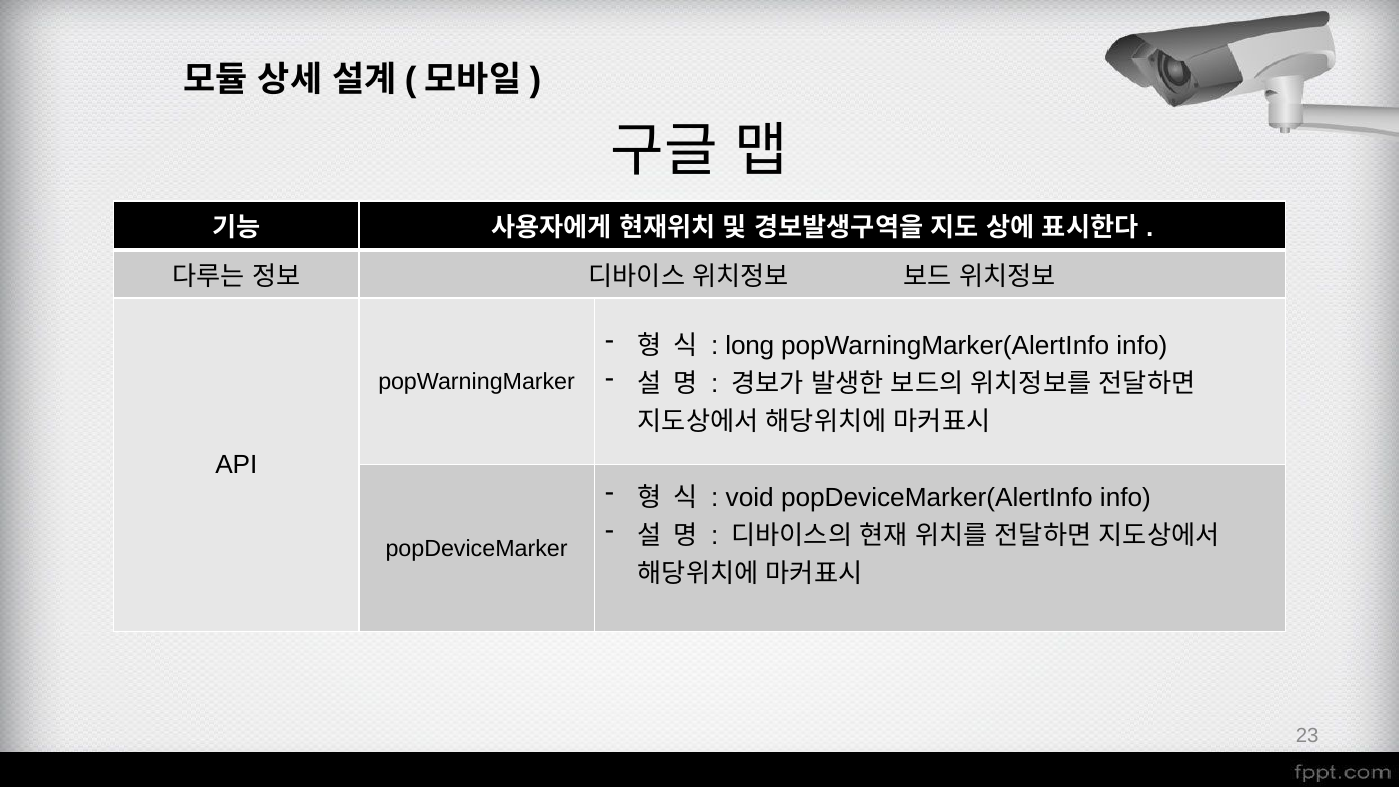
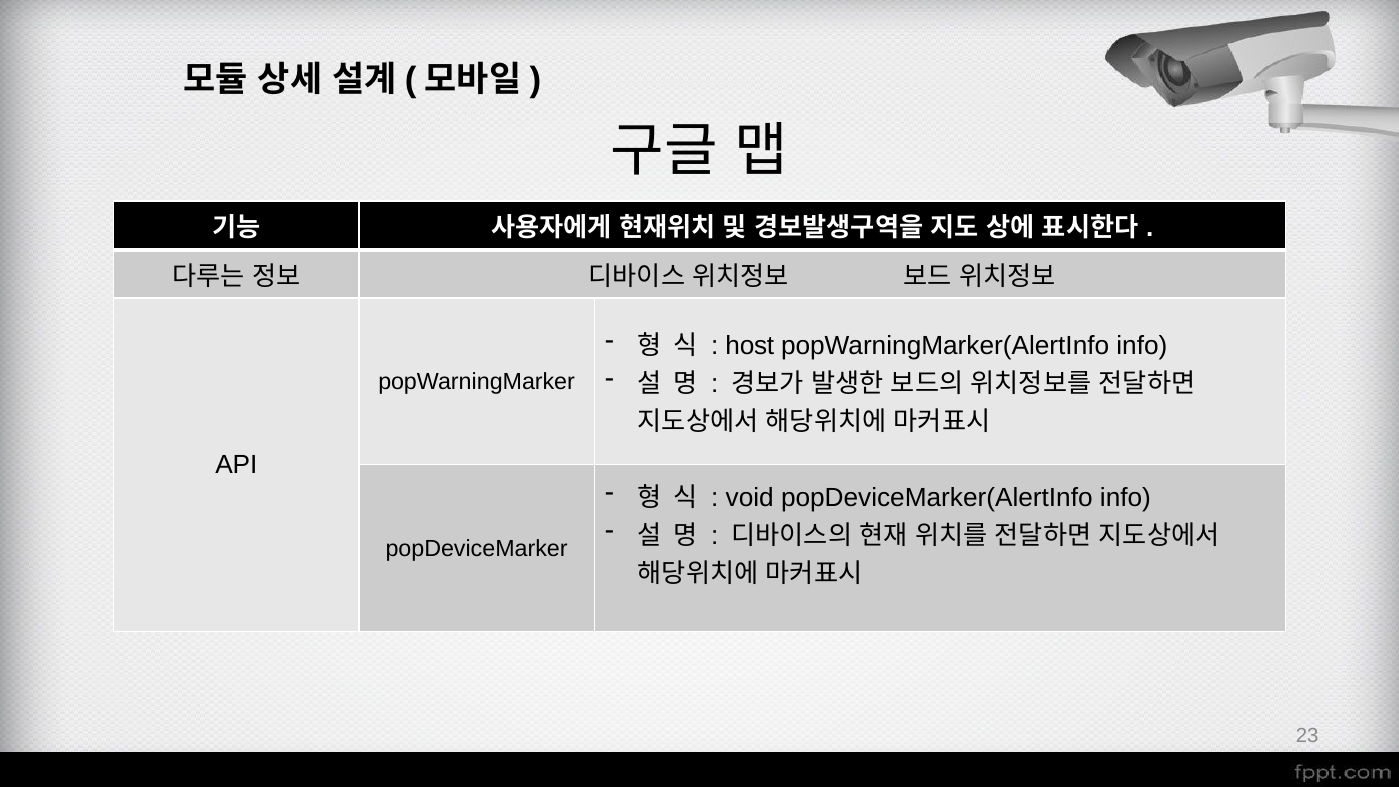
long: long -> host
